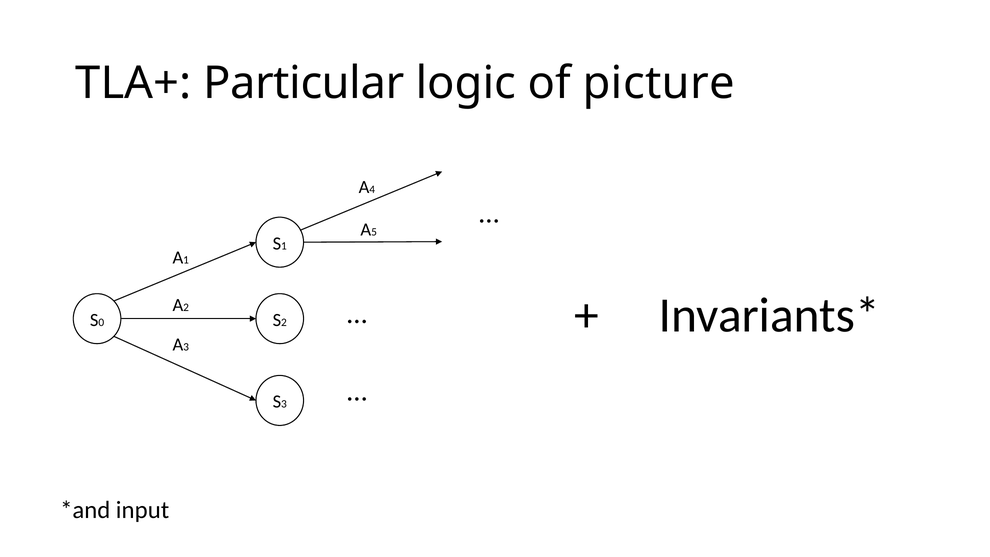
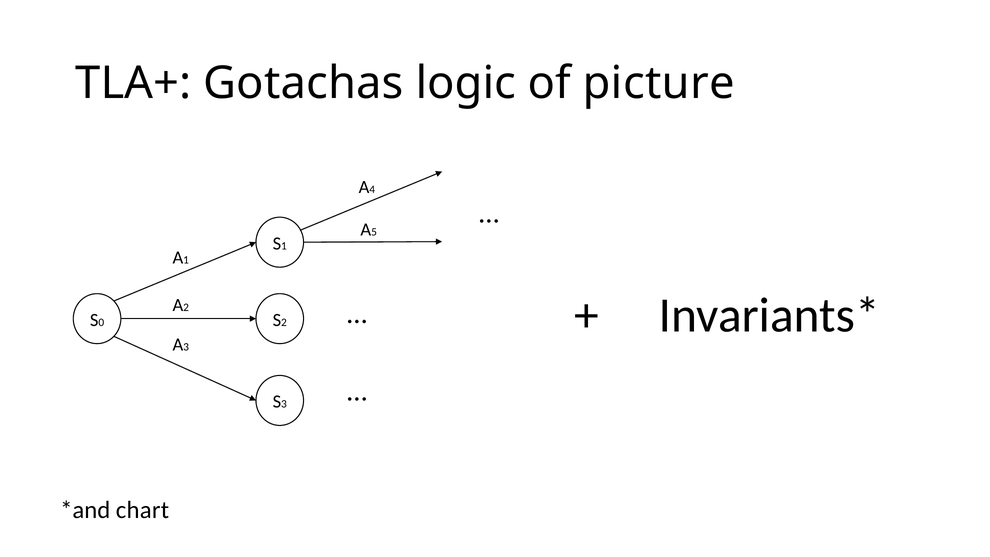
Particular: Particular -> Gotachas
input: input -> chart
